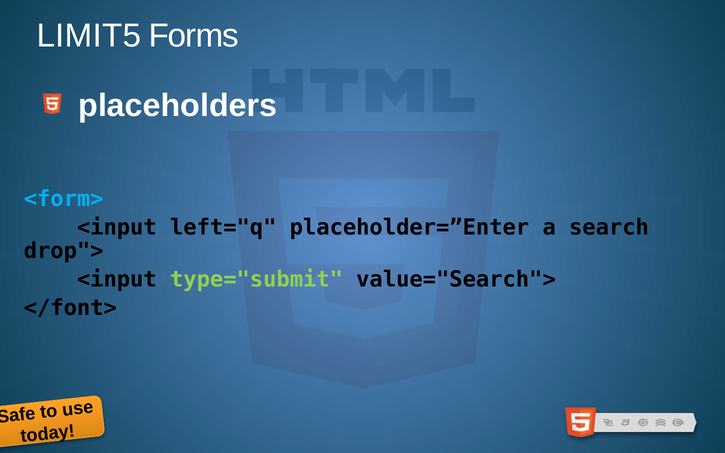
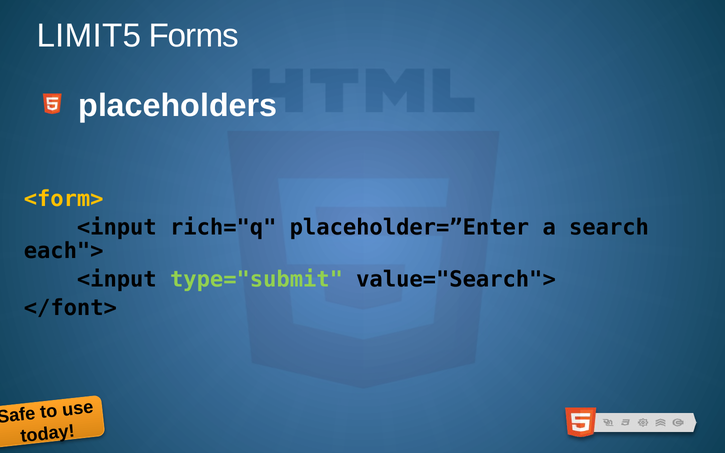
<form> colour: light blue -> yellow
left="q: left="q -> rich="q
drop">: drop"> -> each">
